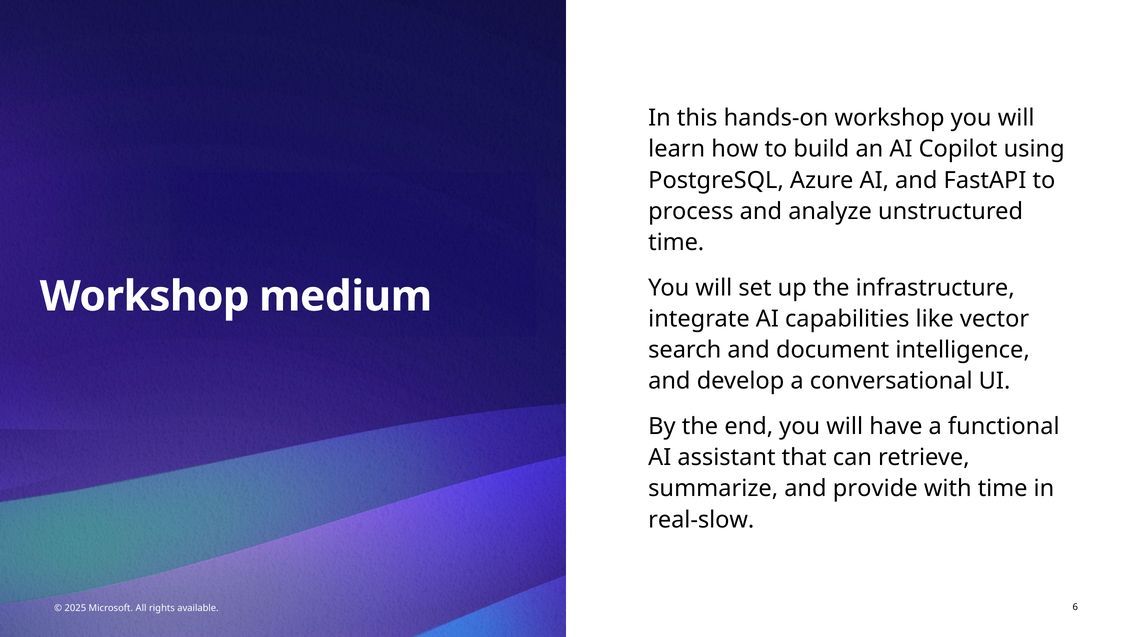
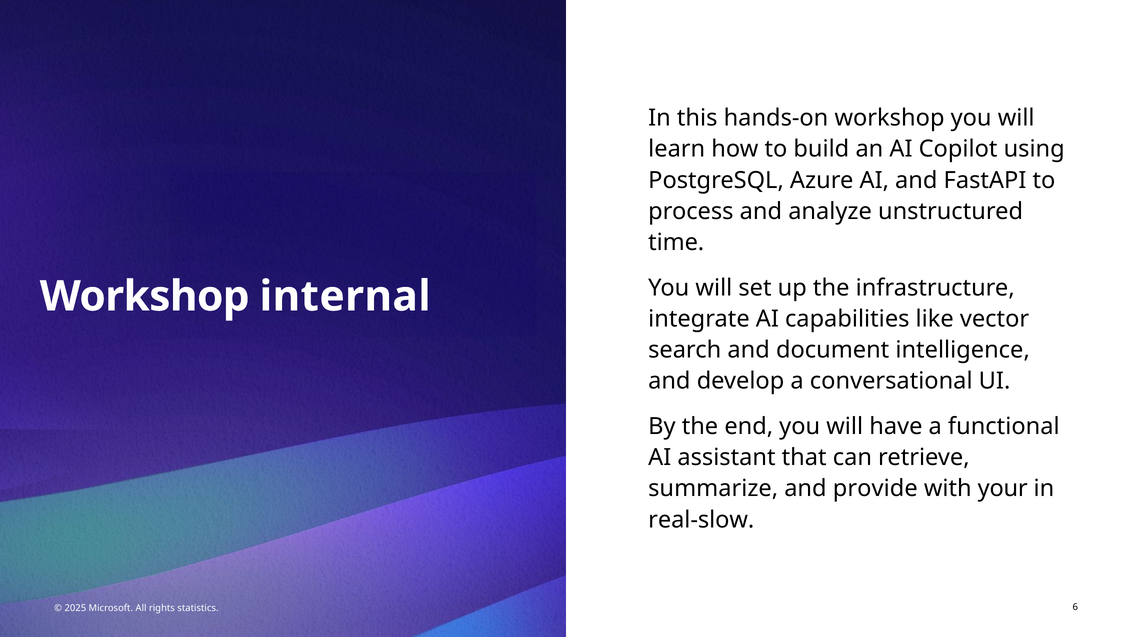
medium: medium -> internal
with time: time -> your
available: available -> statistics
